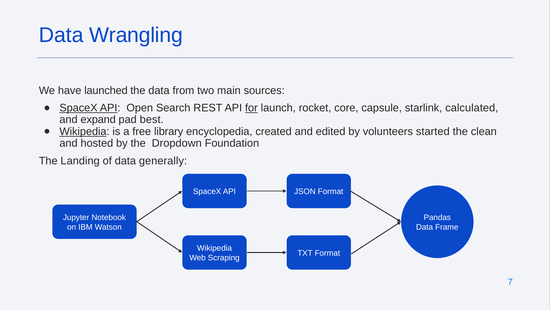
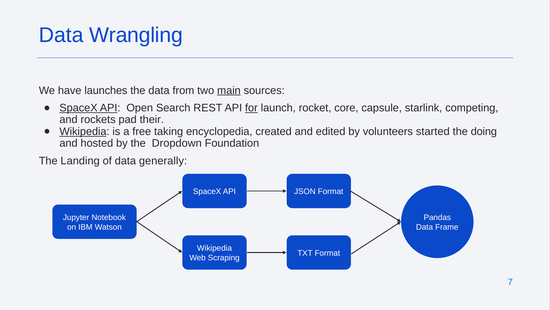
launched: launched -> launches
main underline: none -> present
calculated: calculated -> competing
expand: expand -> rockets
best: best -> their
library: library -> taking
clean: clean -> doing
